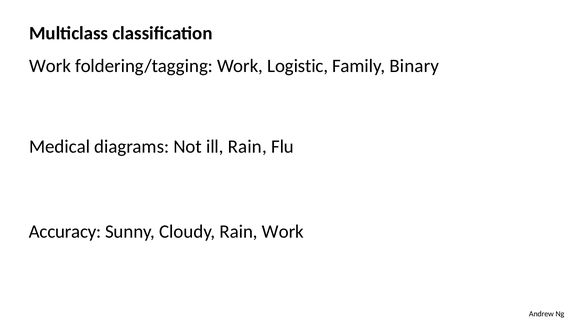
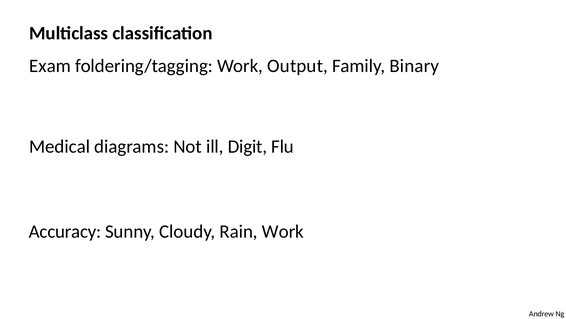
Work at (50, 66): Work -> Exam
Logistic: Logistic -> Output
ill Rain: Rain -> Digit
